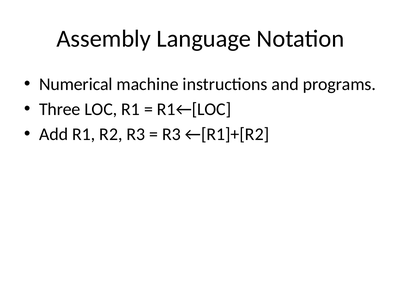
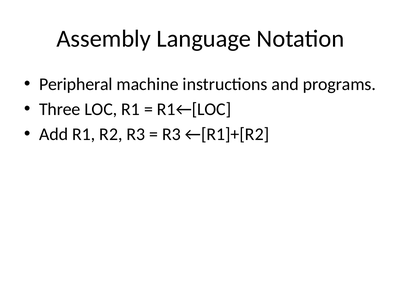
Numerical: Numerical -> Peripheral
